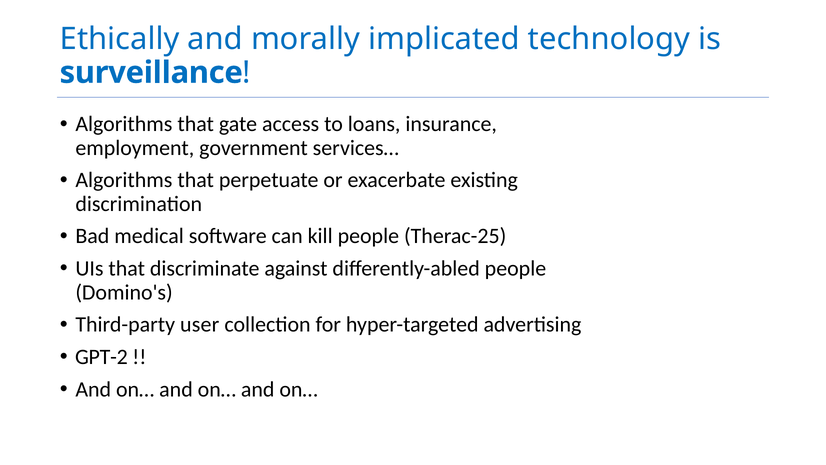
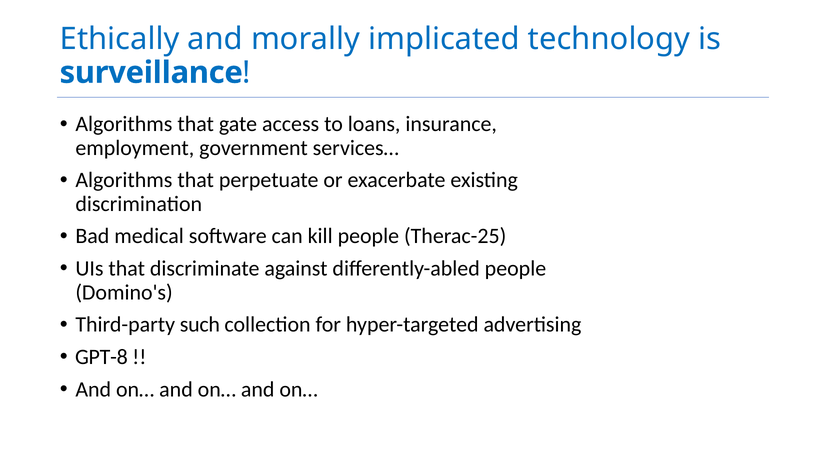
user: user -> such
GPT-2: GPT-2 -> GPT-8
